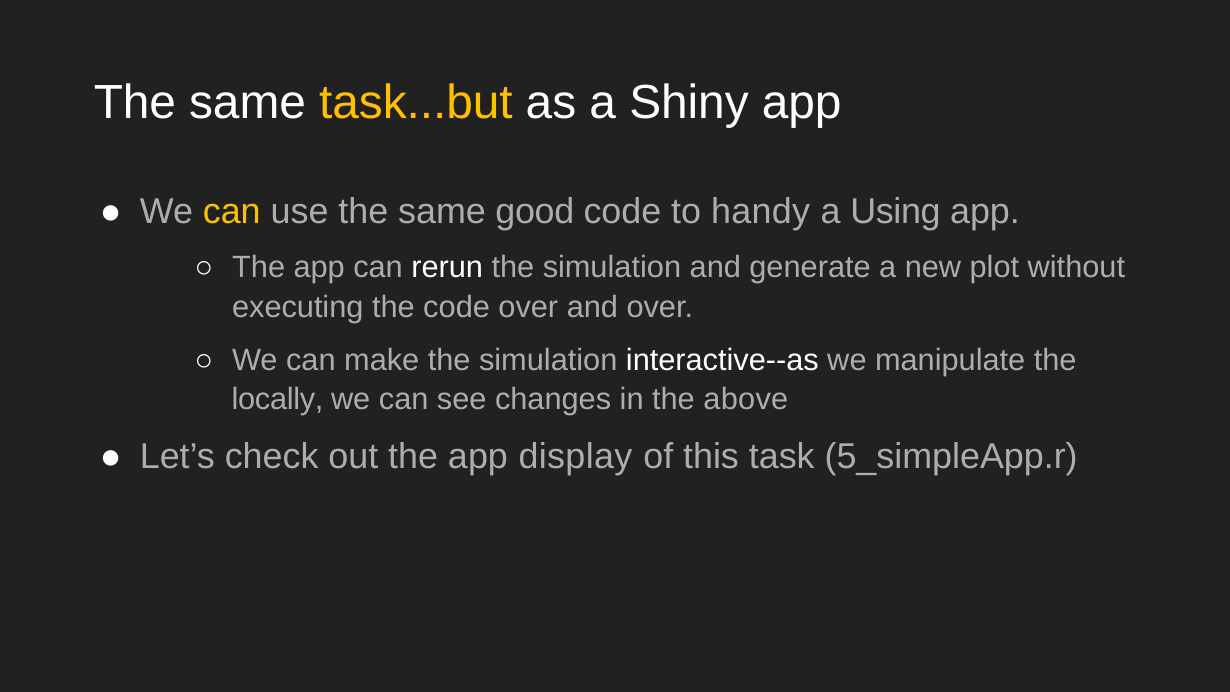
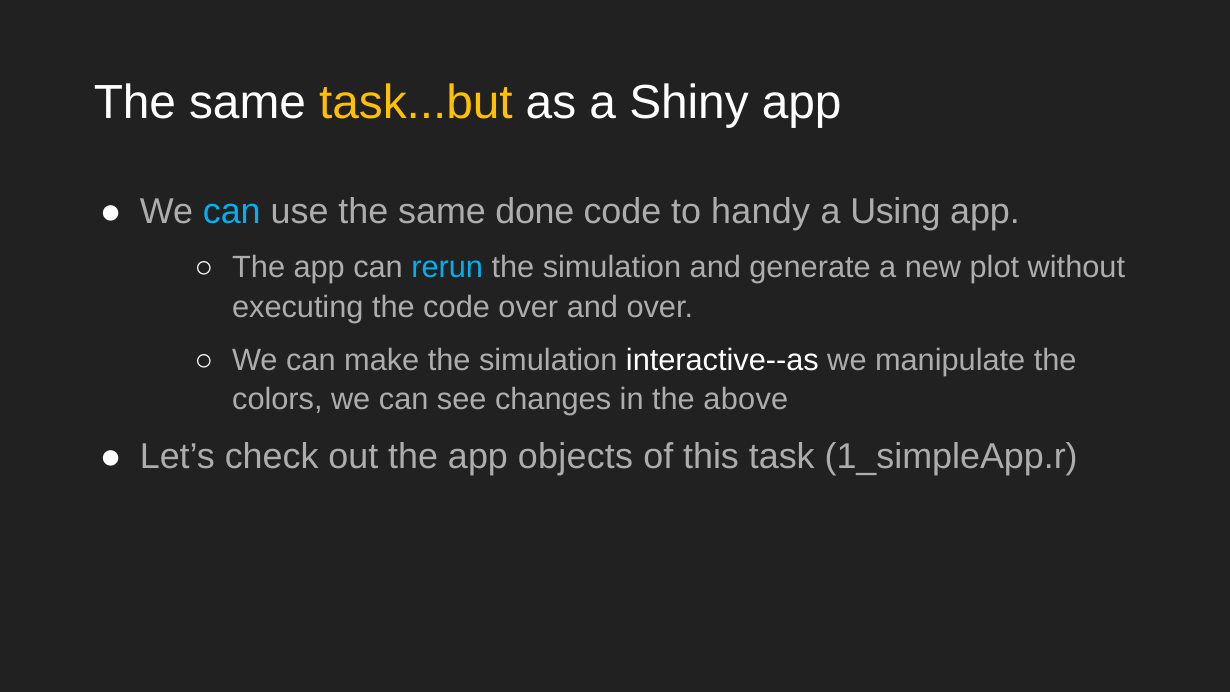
can at (232, 211) colour: yellow -> light blue
good: good -> done
rerun colour: white -> light blue
locally: locally -> colors
display: display -> objects
5_simpleApp.r: 5_simpleApp.r -> 1_simpleApp.r
